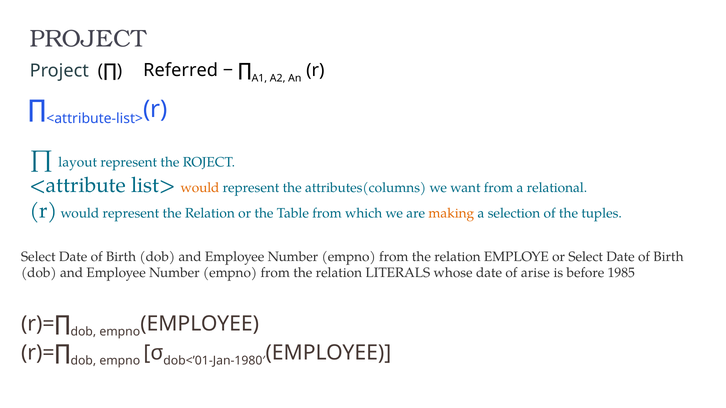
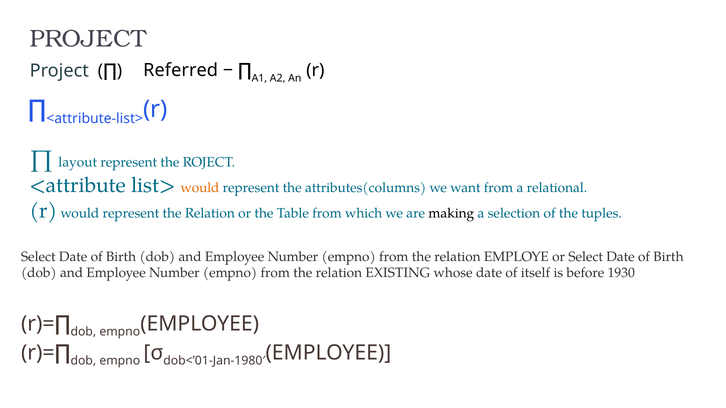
making colour: orange -> black
LITERALS: LITERALS -> EXISTING
arise: arise -> itself
1985: 1985 -> 1930
